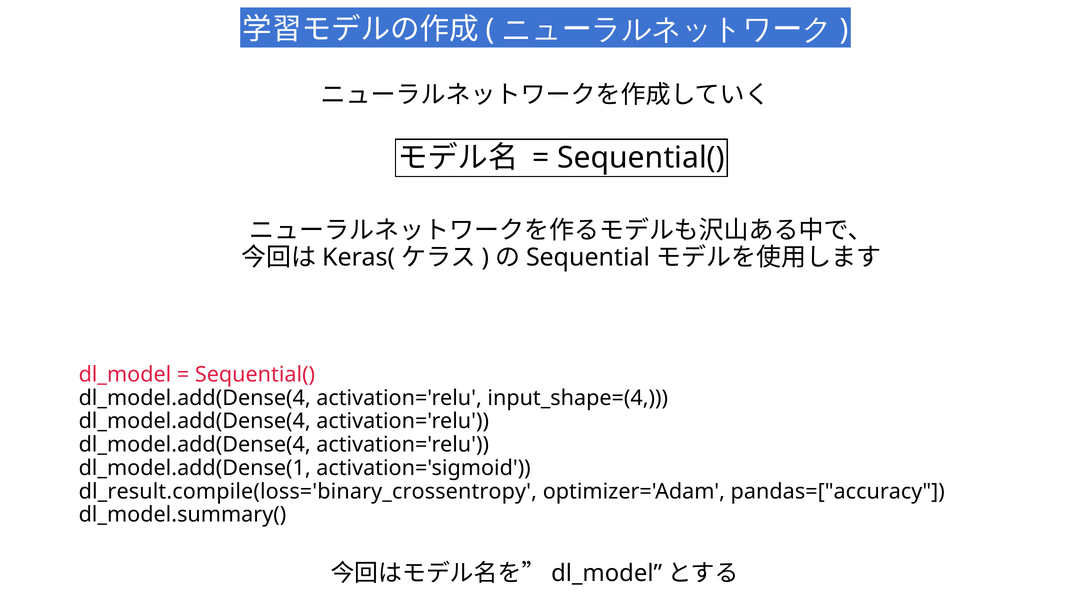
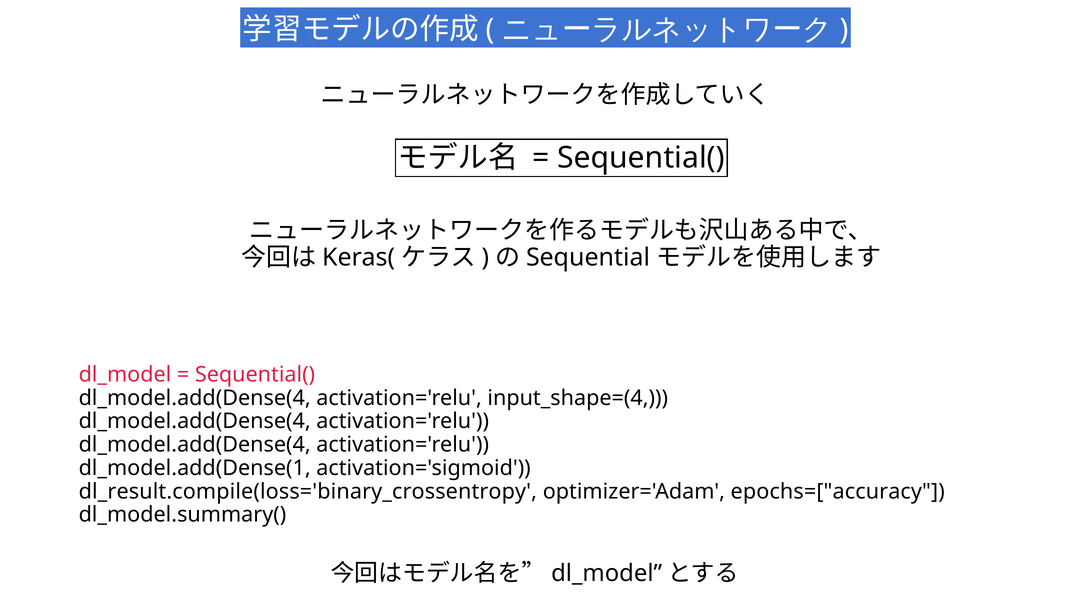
pandas=["accuracy: pandas=["accuracy -> epochs=["accuracy
